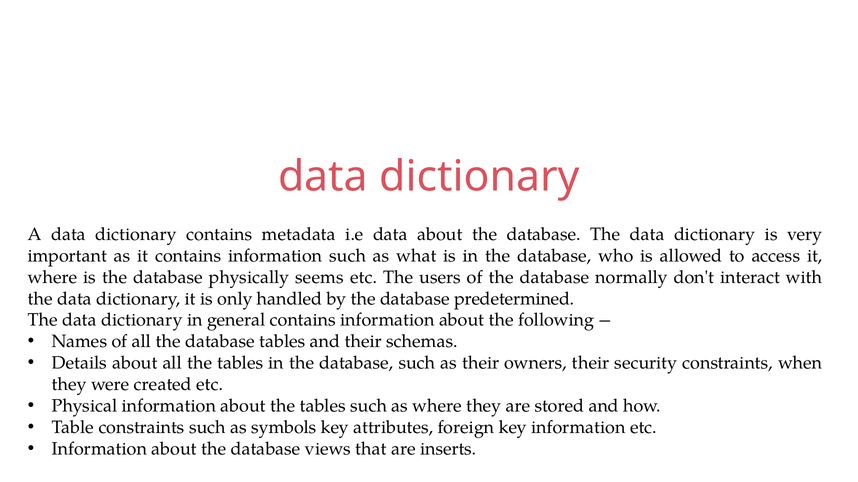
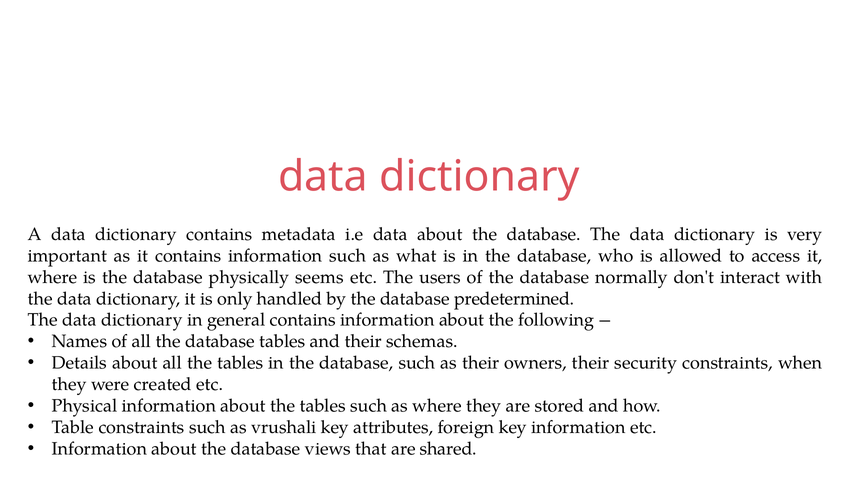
symbols: symbols -> vrushali
inserts: inserts -> shared
